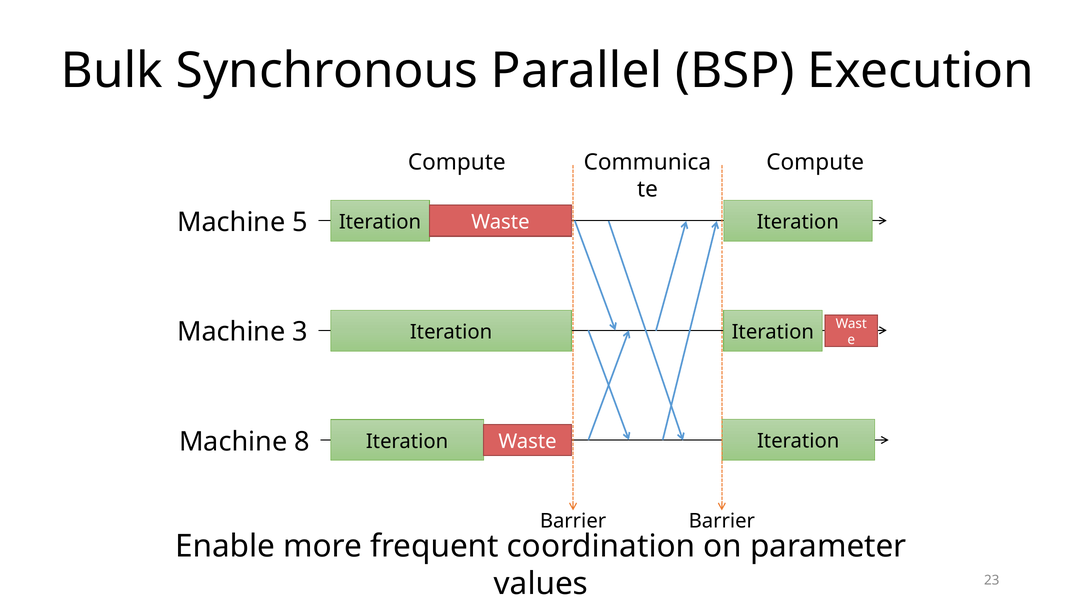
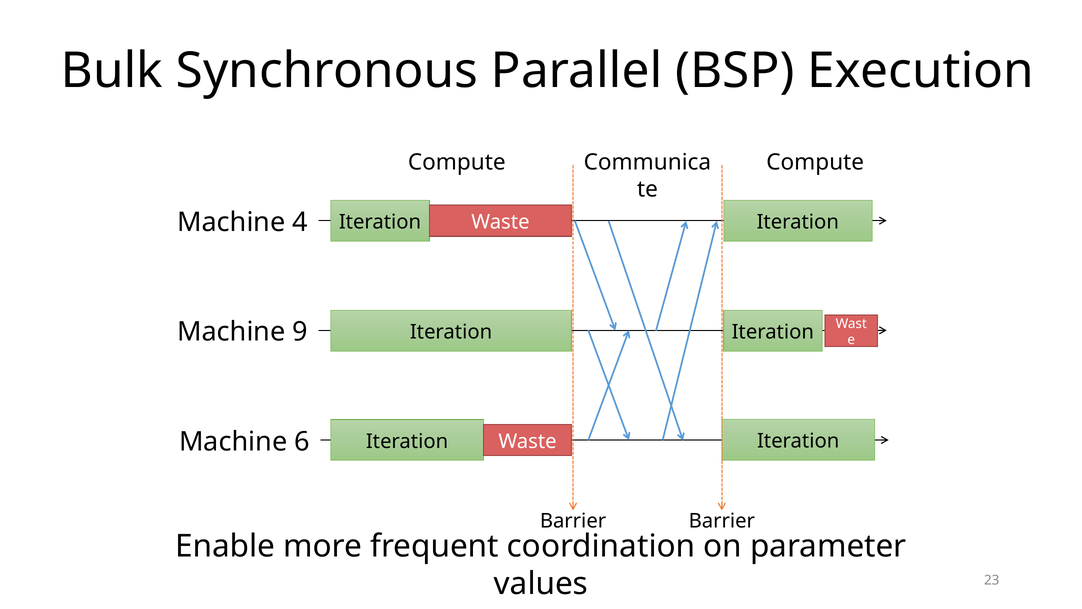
5: 5 -> 4
3: 3 -> 9
8: 8 -> 6
